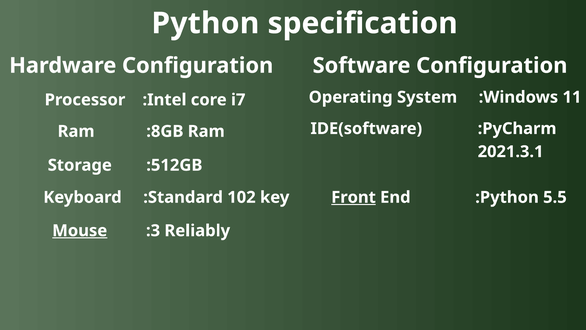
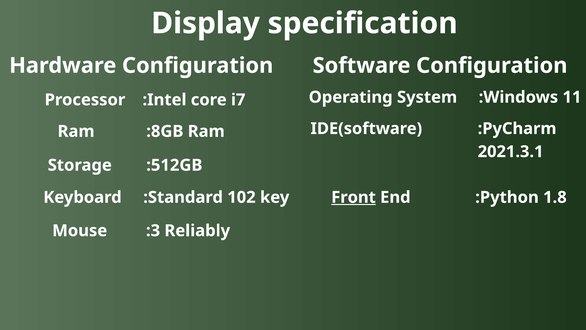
Python: Python -> Display
5.5: 5.5 -> 1.8
Mouse underline: present -> none
